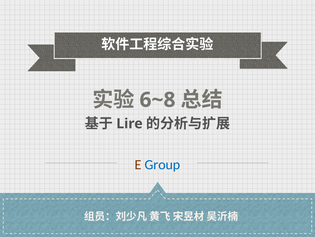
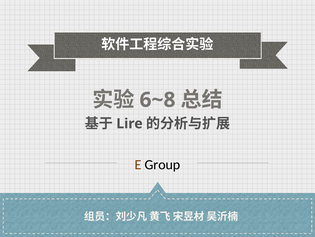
Group colour: blue -> black
